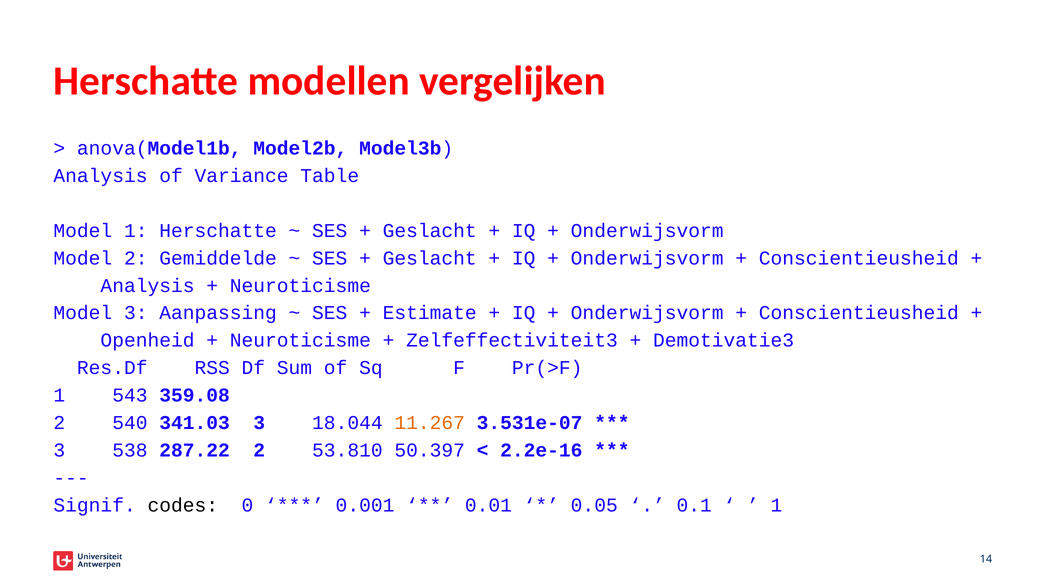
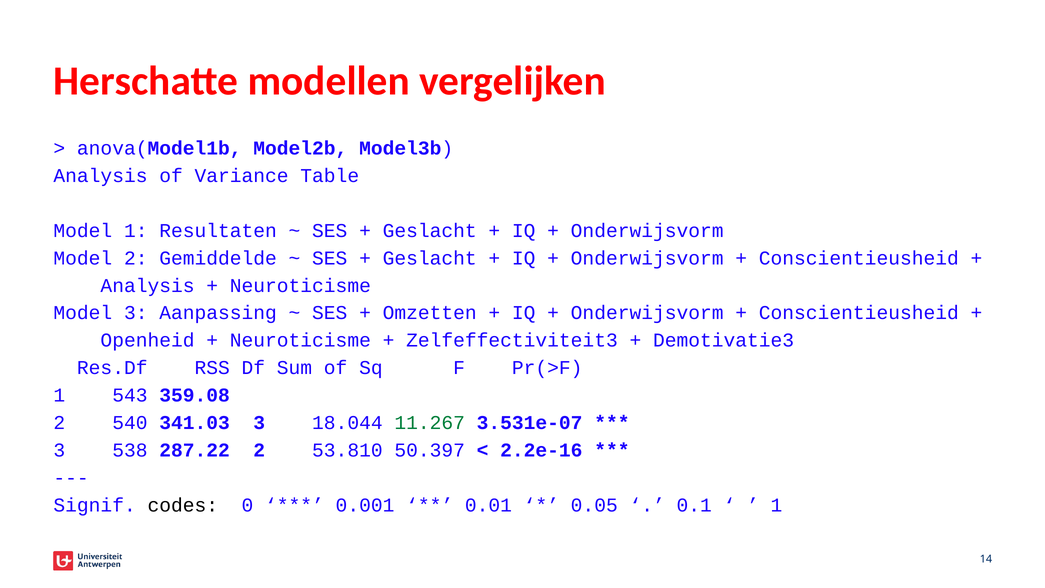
1 Herschatte: Herschatte -> Resultaten
Estimate: Estimate -> Omzetten
11.267 colour: orange -> green
